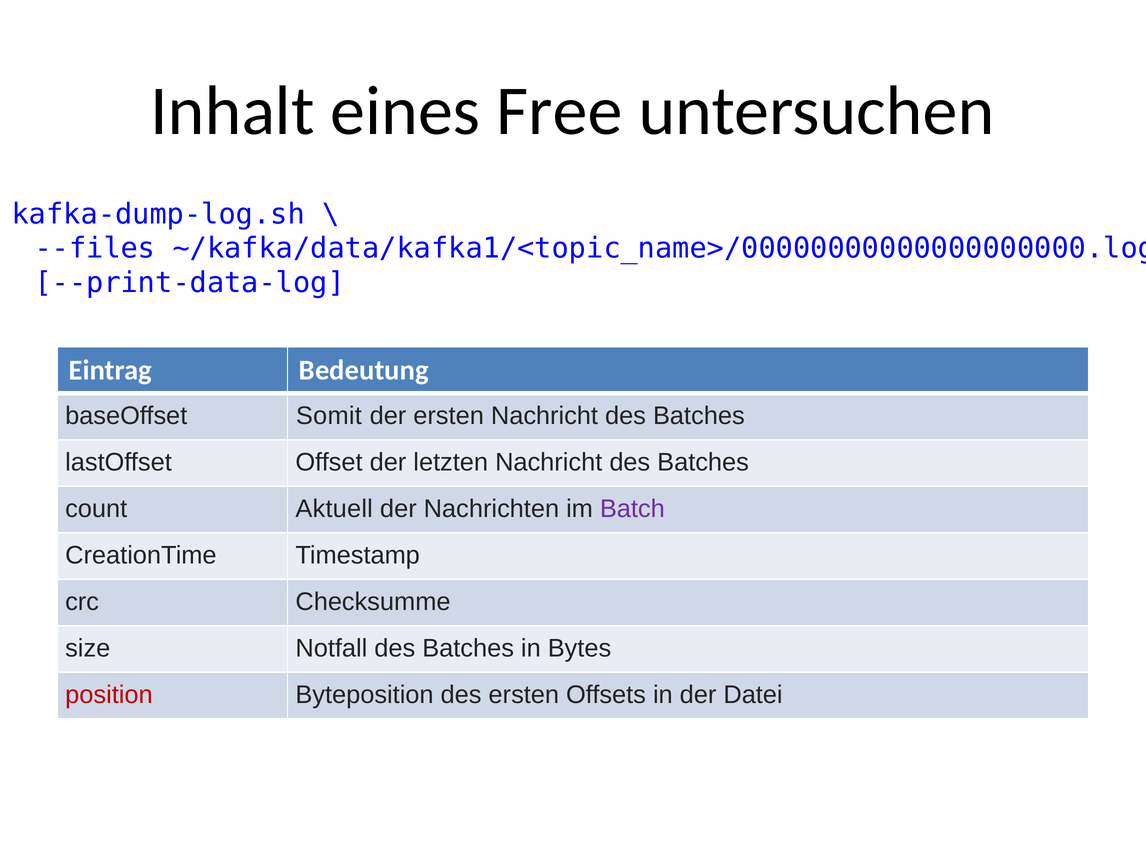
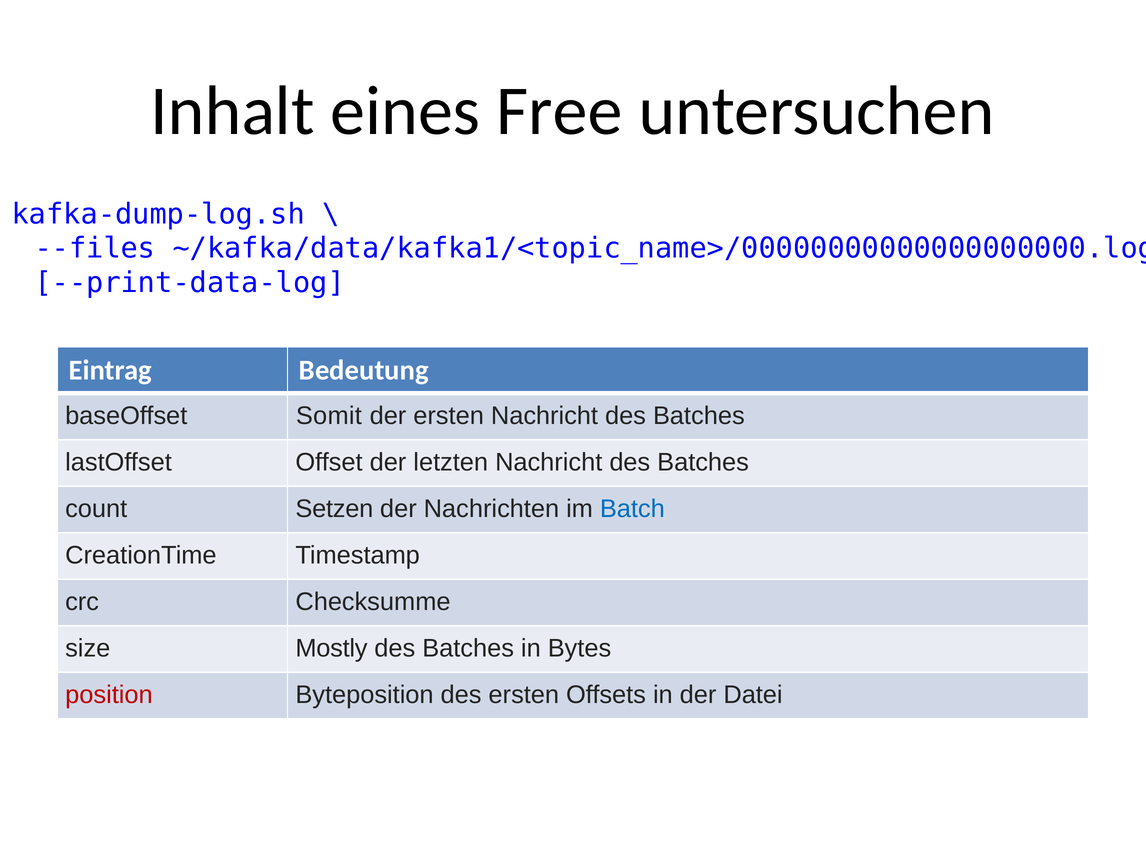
Aktuell: Aktuell -> Setzen
Batch colour: purple -> blue
Notfall: Notfall -> Mostly
